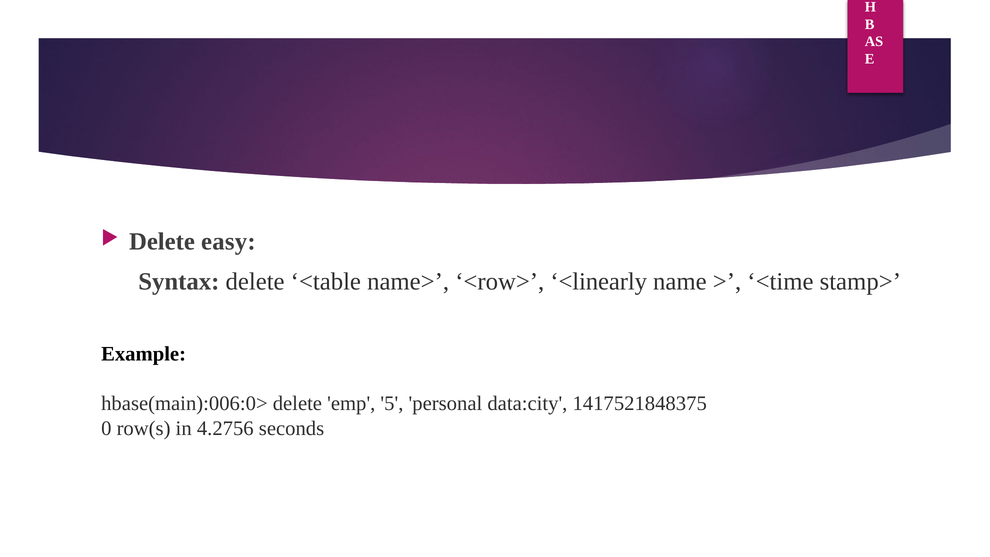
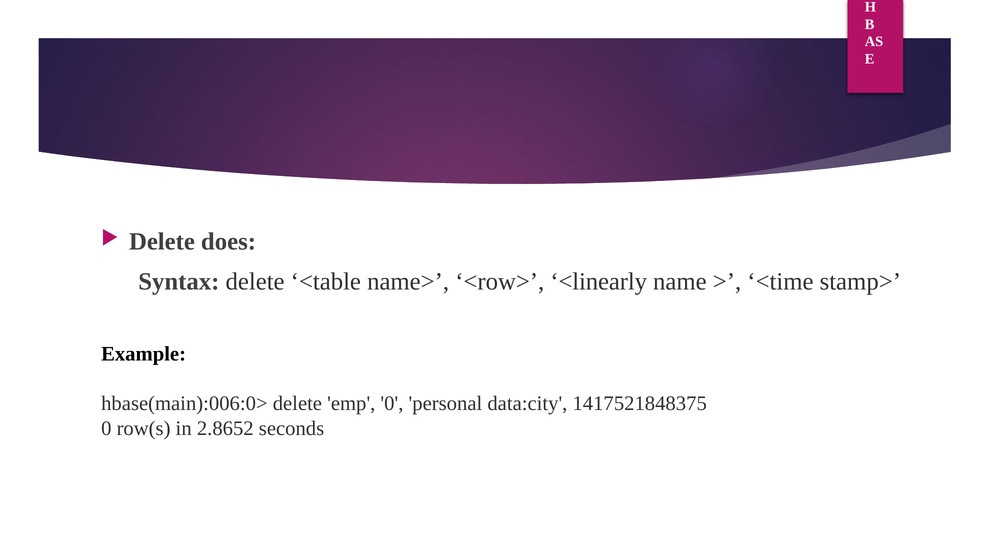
easy: easy -> does
emp 5: 5 -> 0
4.2756: 4.2756 -> 2.8652
